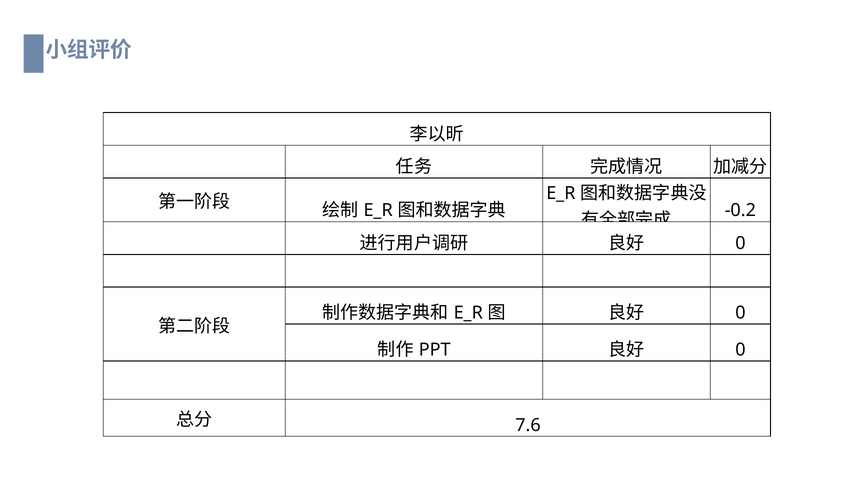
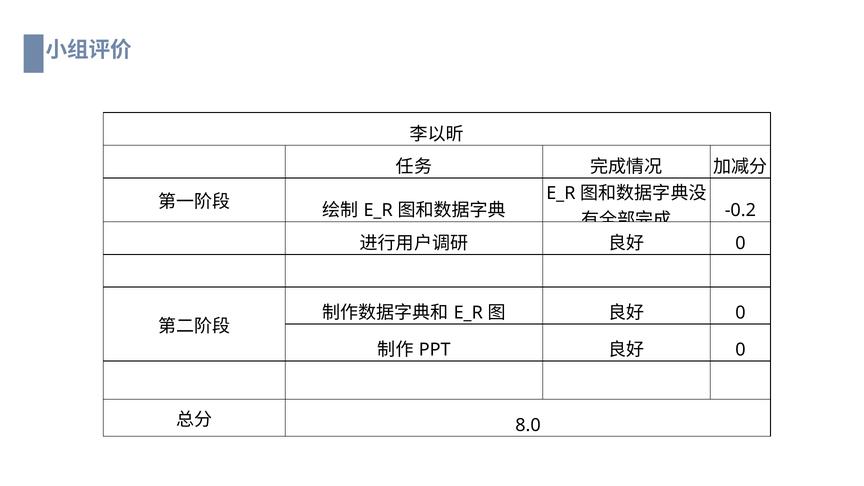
7.6: 7.6 -> 8.0
